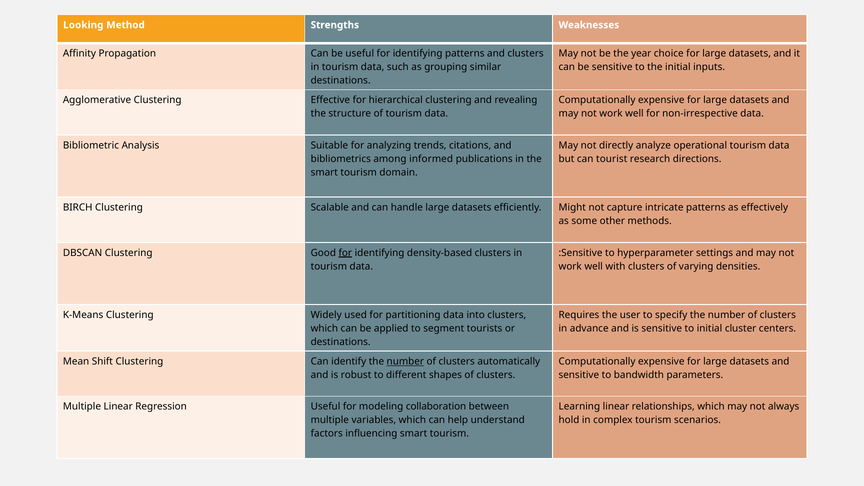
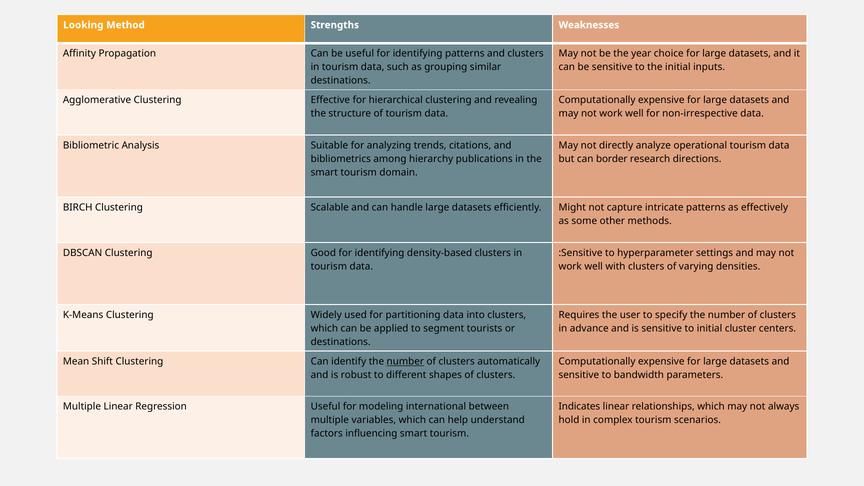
informed: informed -> hierarchy
tourist: tourist -> border
for at (345, 253) underline: present -> none
collaboration: collaboration -> international
Learning: Learning -> Indicates
